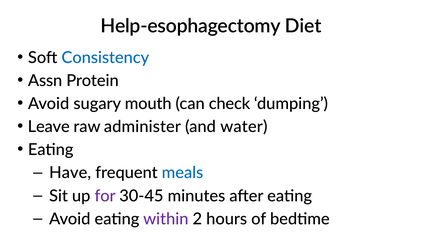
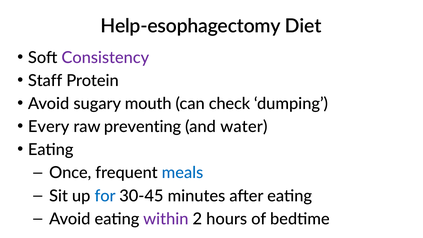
Consistency colour: blue -> purple
Assn: Assn -> Staff
Leave: Leave -> Every
administer: administer -> preventing
Have: Have -> Once
for colour: purple -> blue
